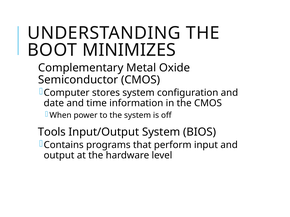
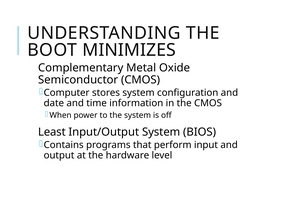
Tools: Tools -> Least
